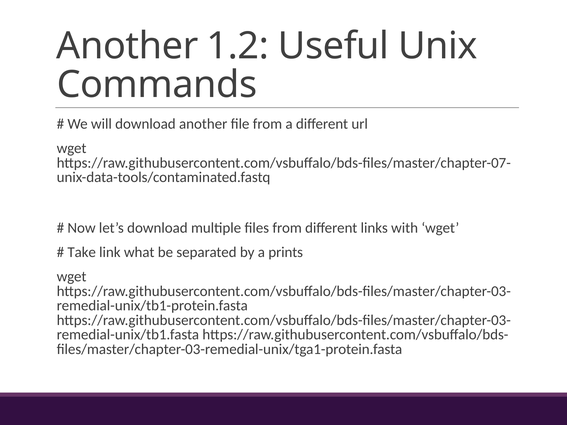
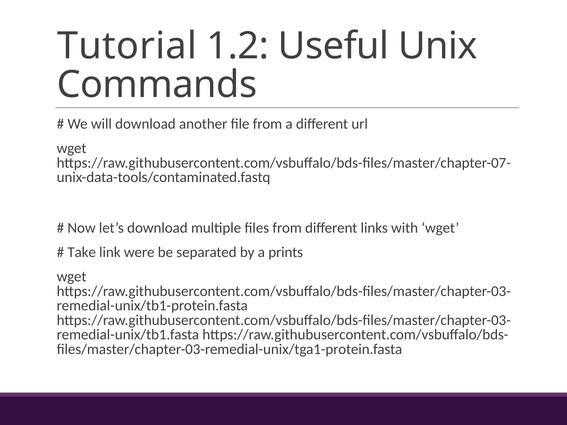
Another at (127, 46): Another -> Tutorial
what: what -> were
